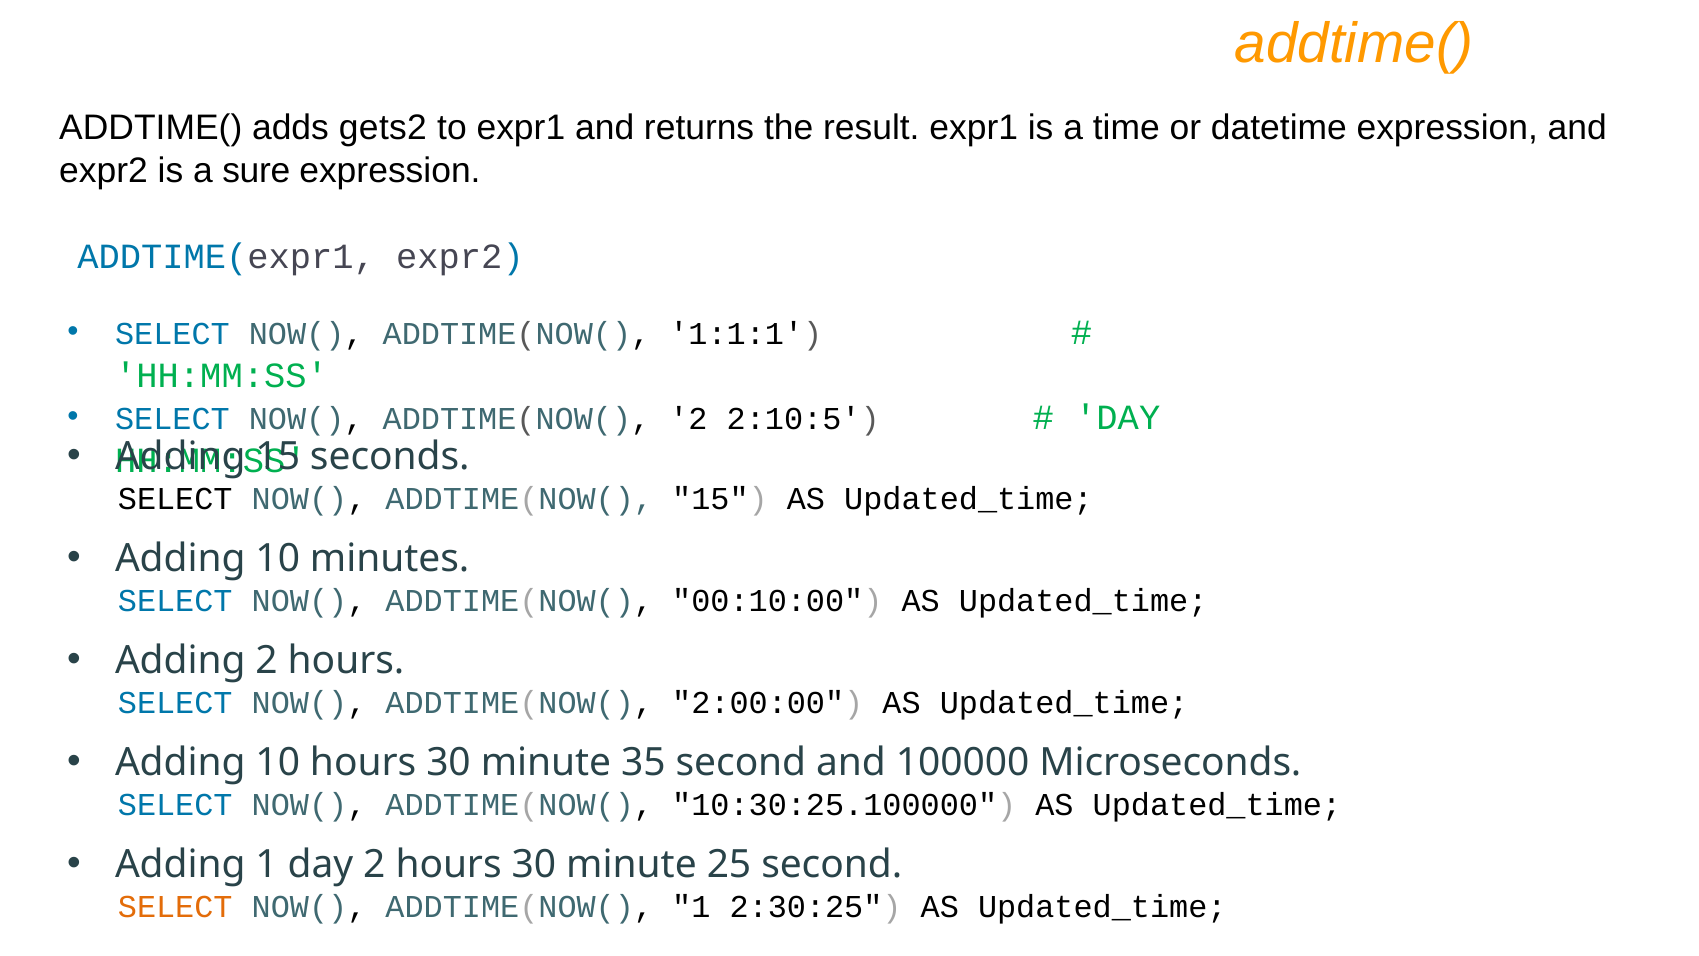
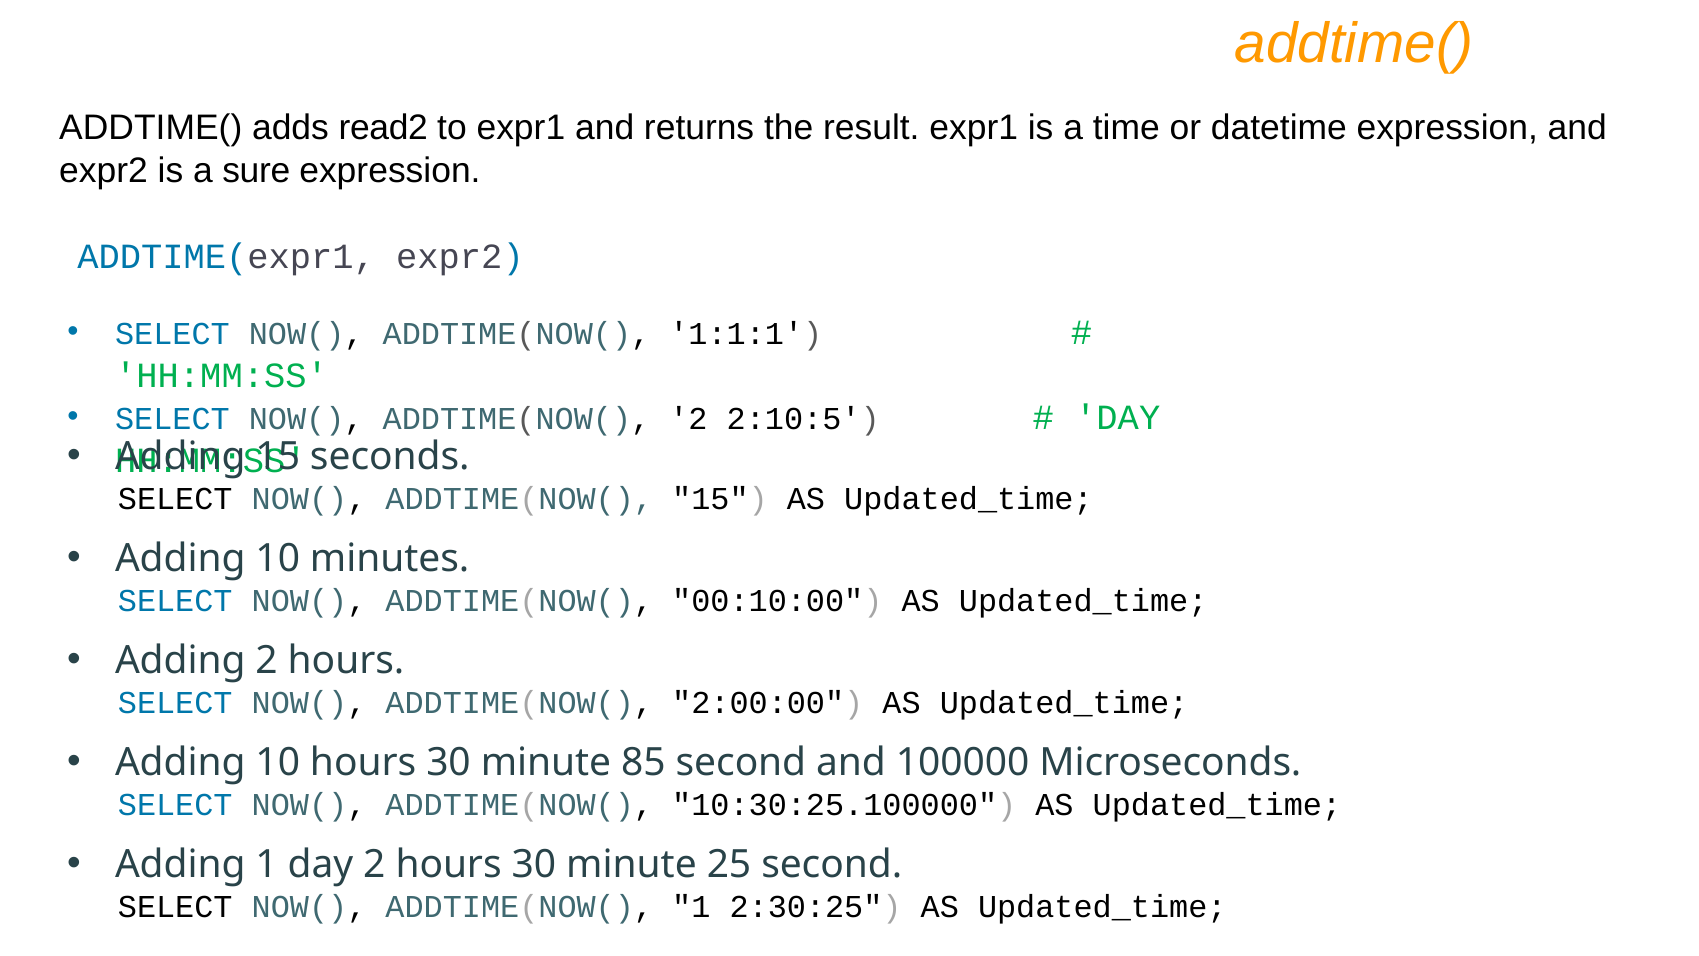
gets2: gets2 -> read2
35: 35 -> 85
SELECT at (175, 906) colour: orange -> black
